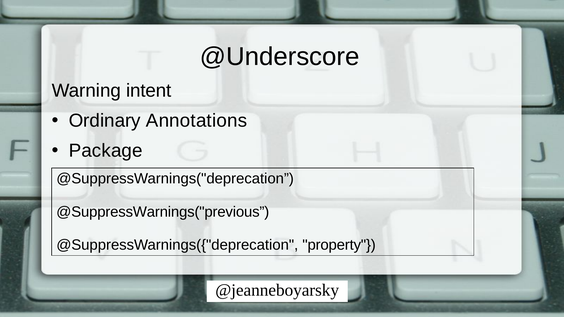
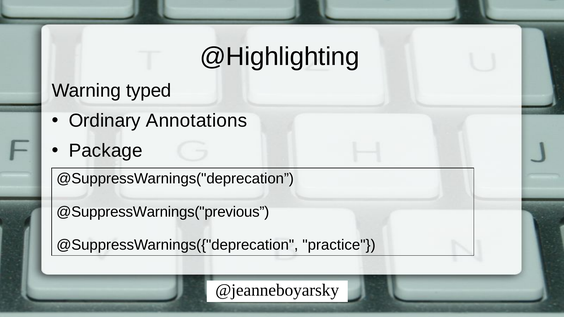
@Underscore: @Underscore -> @Highlighting
intent: intent -> typed
property: property -> practice
